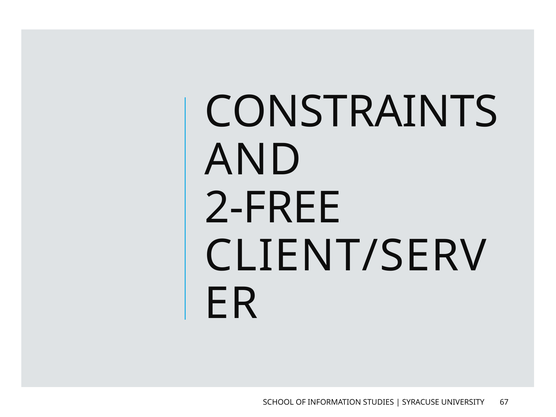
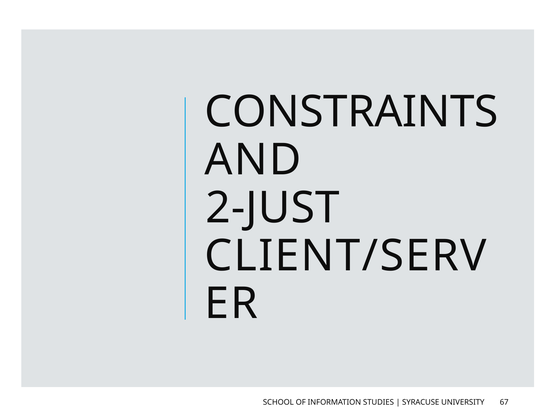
2-FREE: 2-FREE -> 2-JUST
